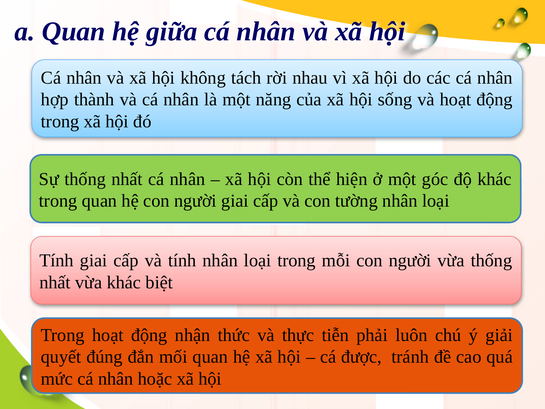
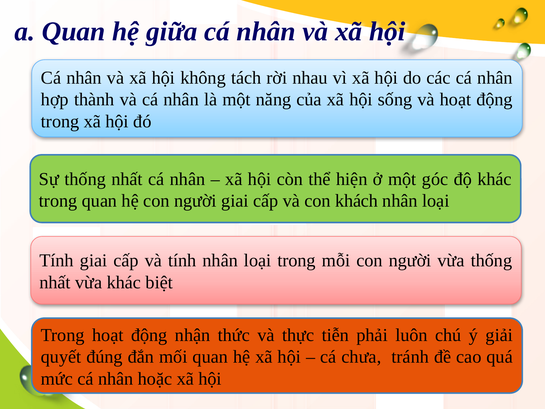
tường: tường -> khách
được: được -> chưa
